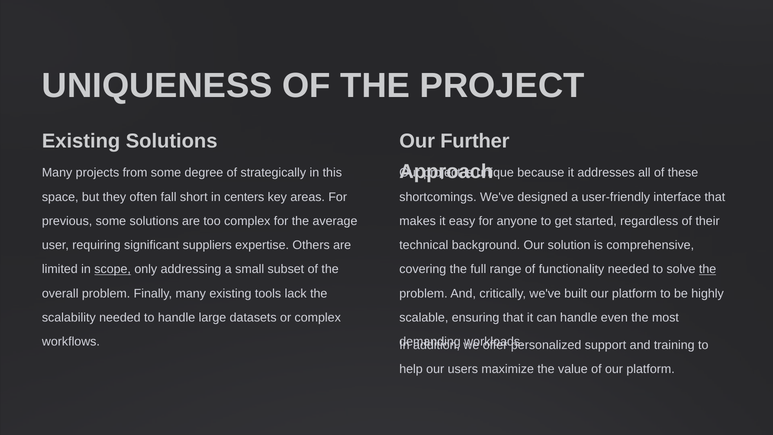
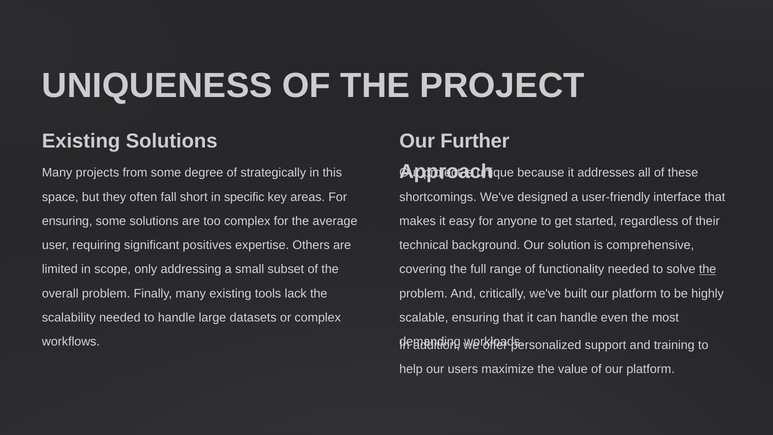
centers: centers -> specific
previous at (67, 221): previous -> ensuring
suppliers: suppliers -> positives
scope underline: present -> none
